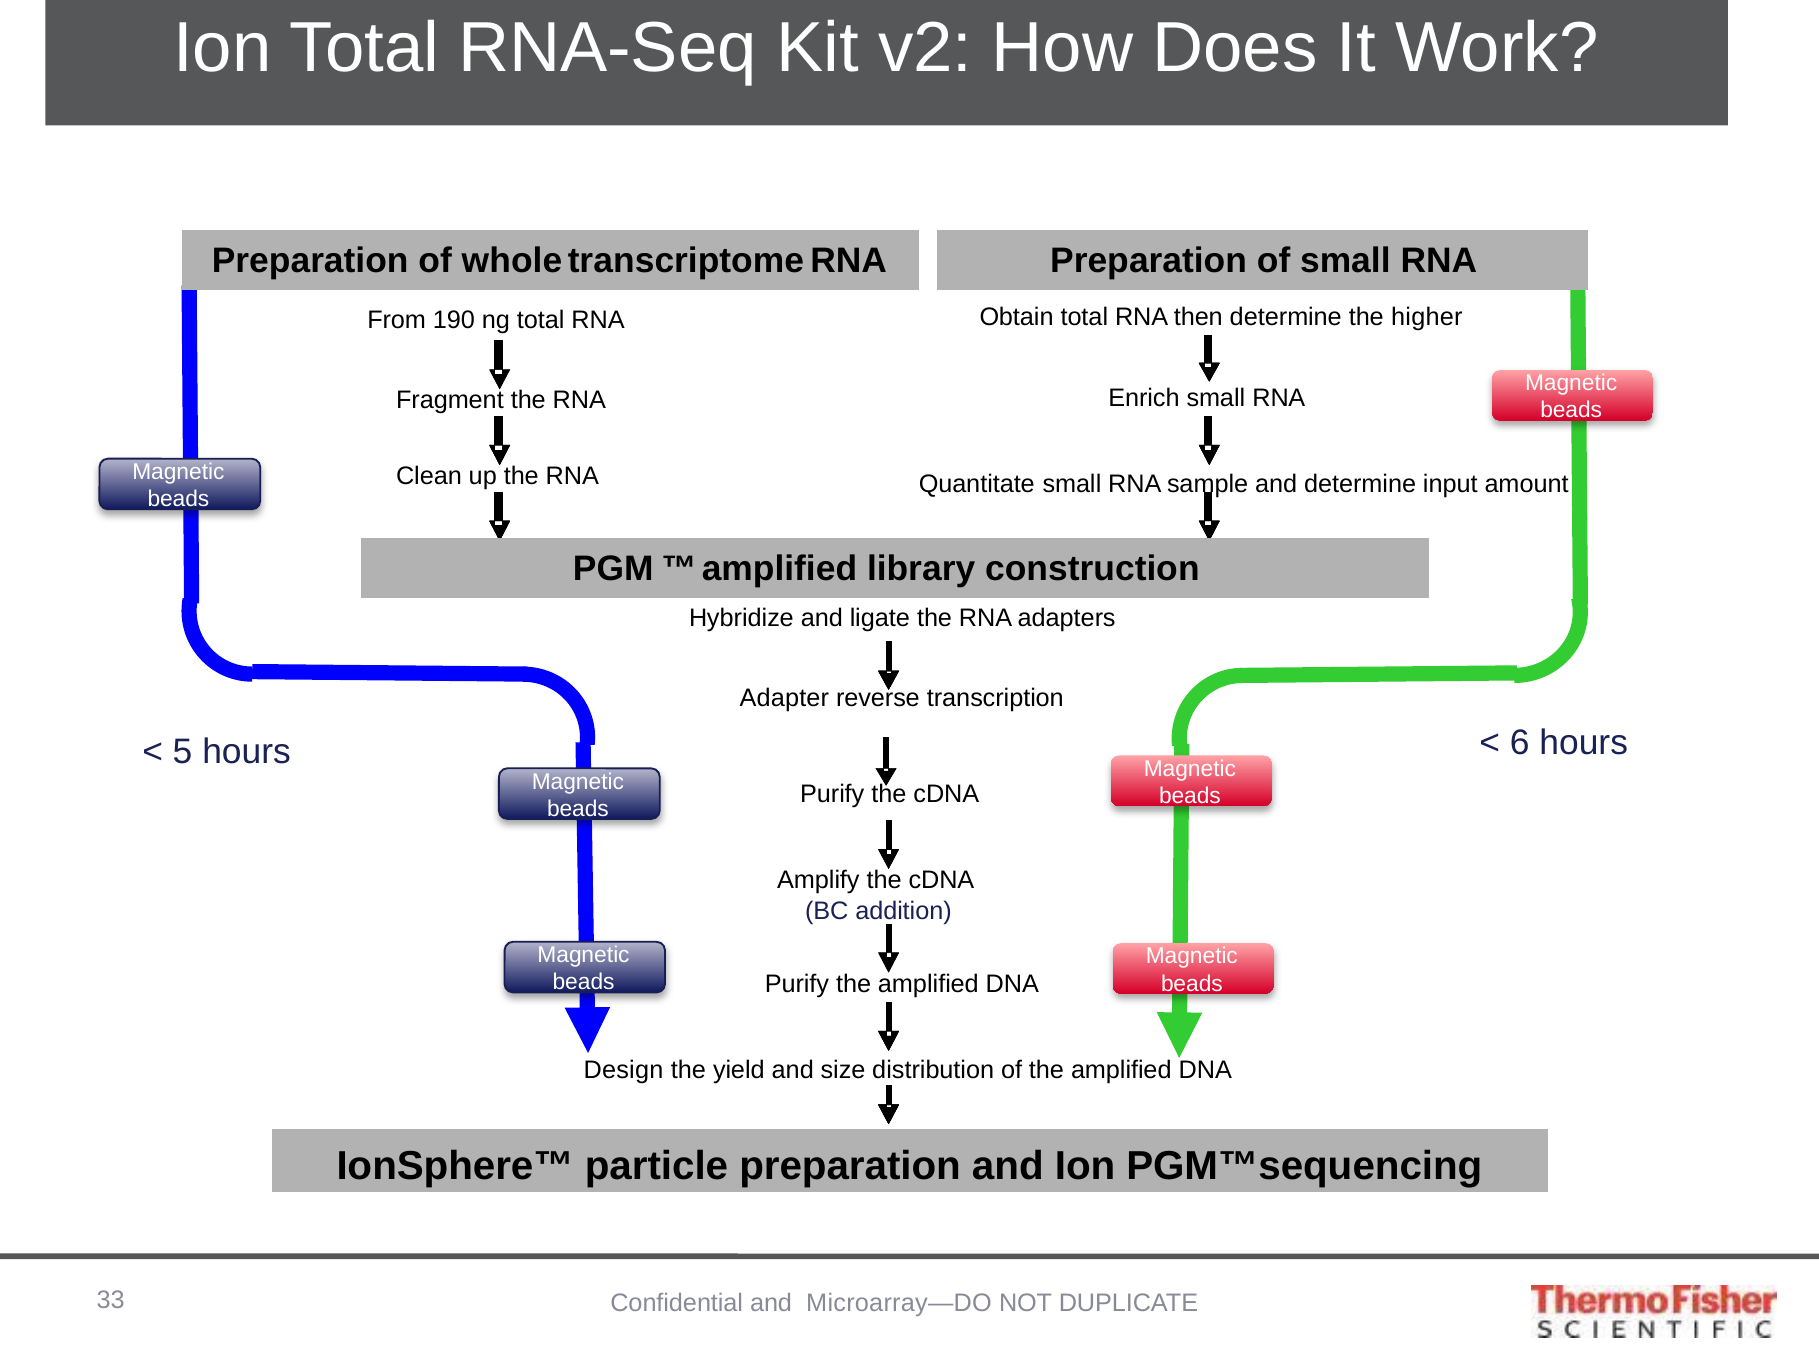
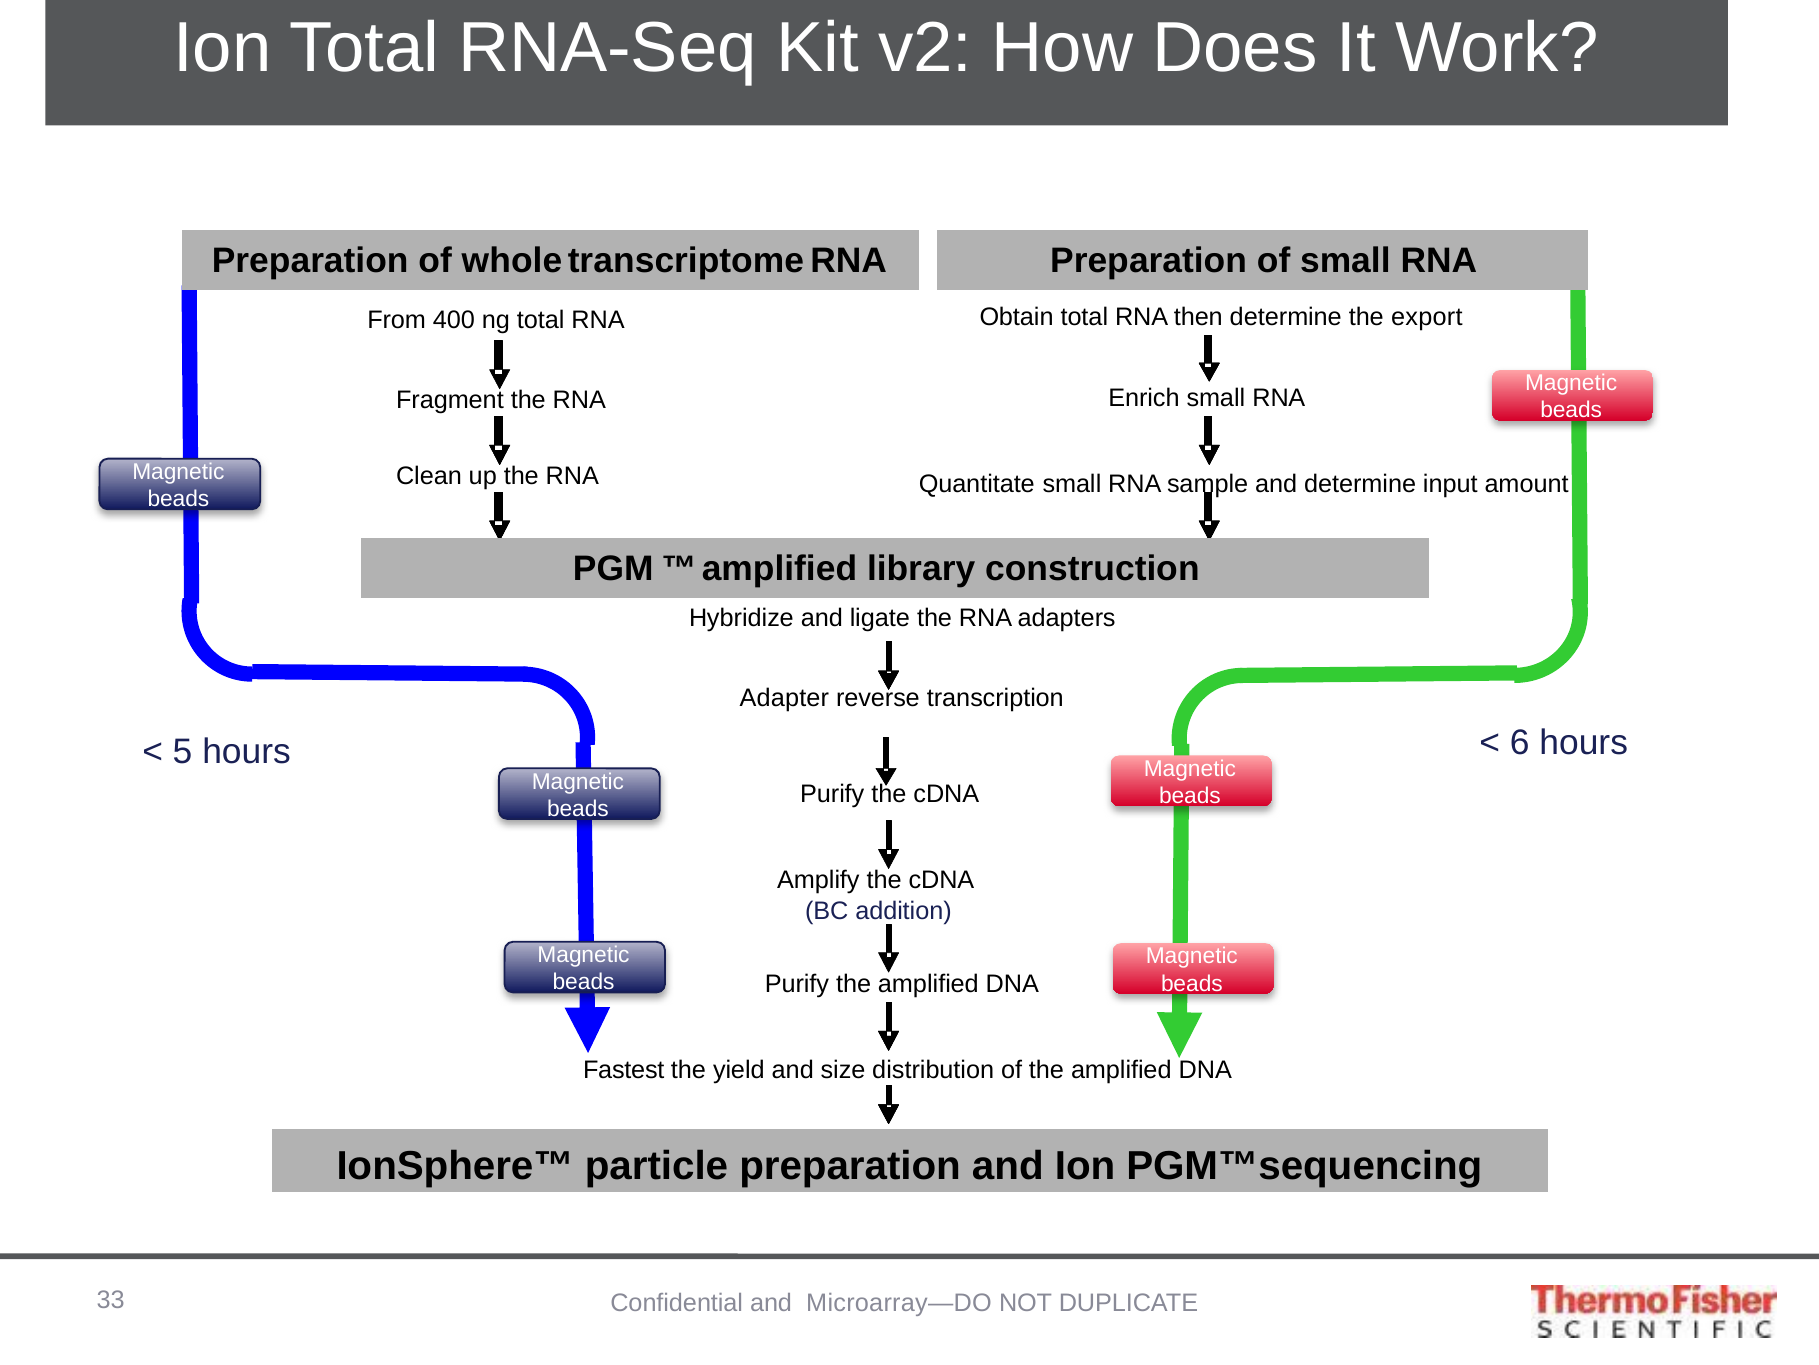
higher: higher -> export
190: 190 -> 400
Design: Design -> Fastest
